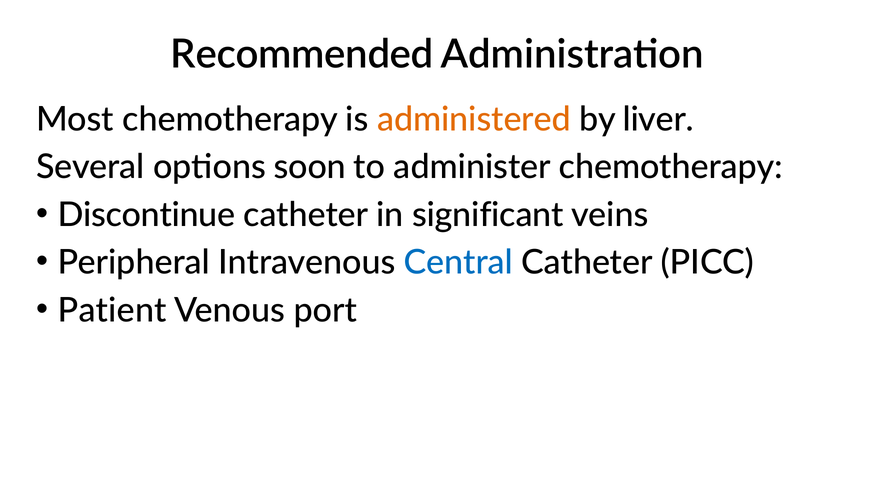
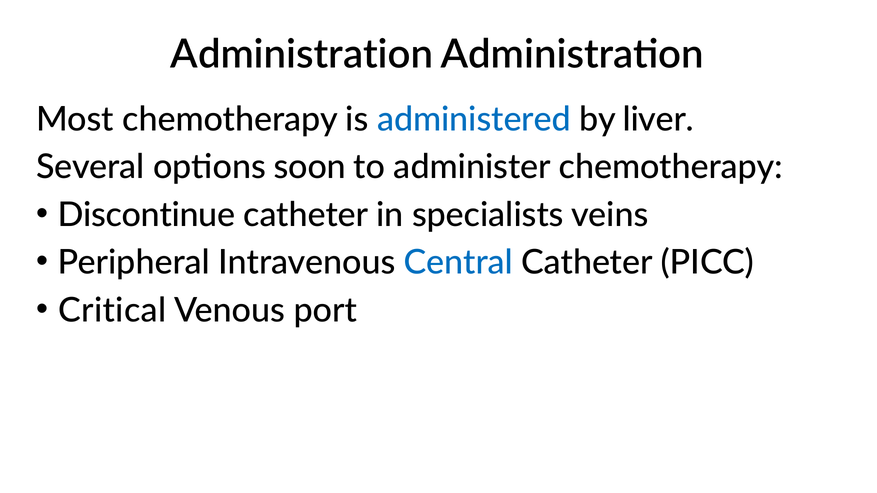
Recommended at (302, 54): Recommended -> Administration
administered colour: orange -> blue
significant: significant -> specialists
Patient: Patient -> Critical
